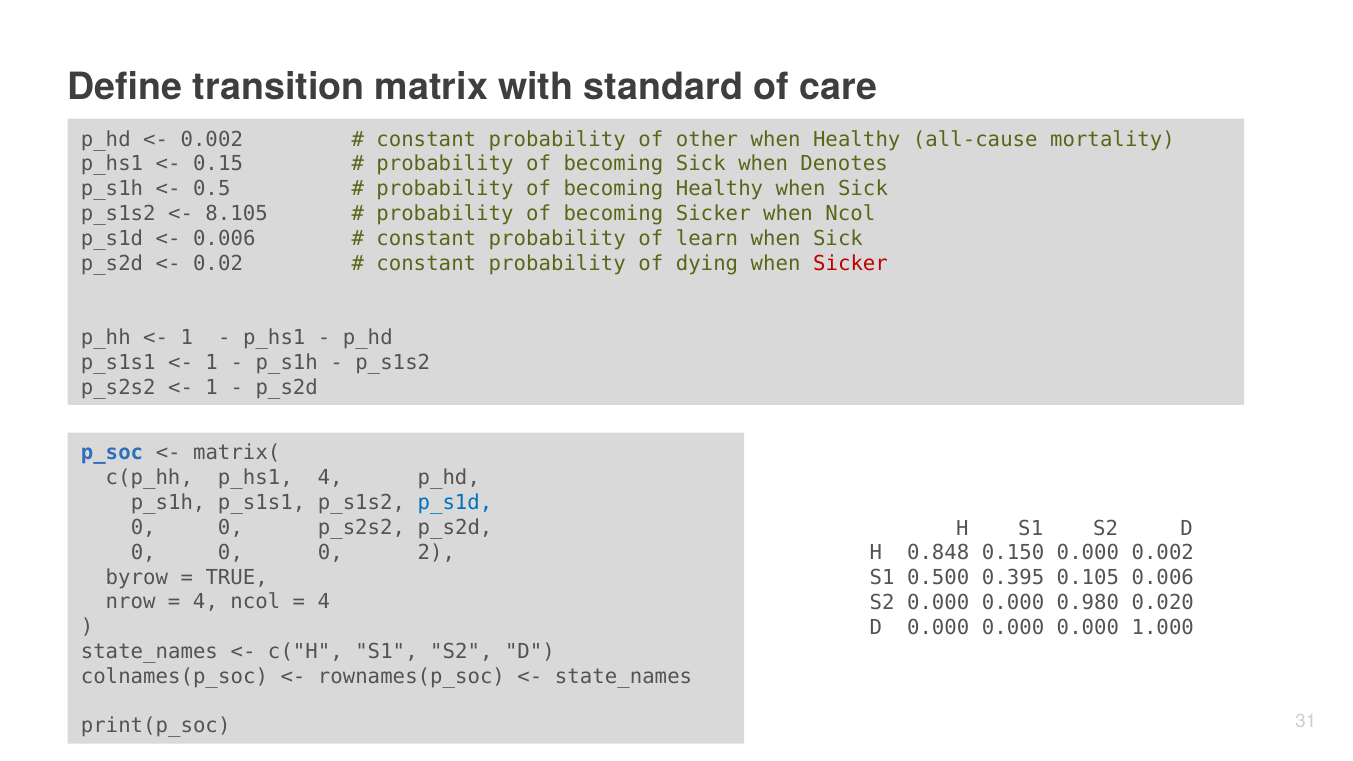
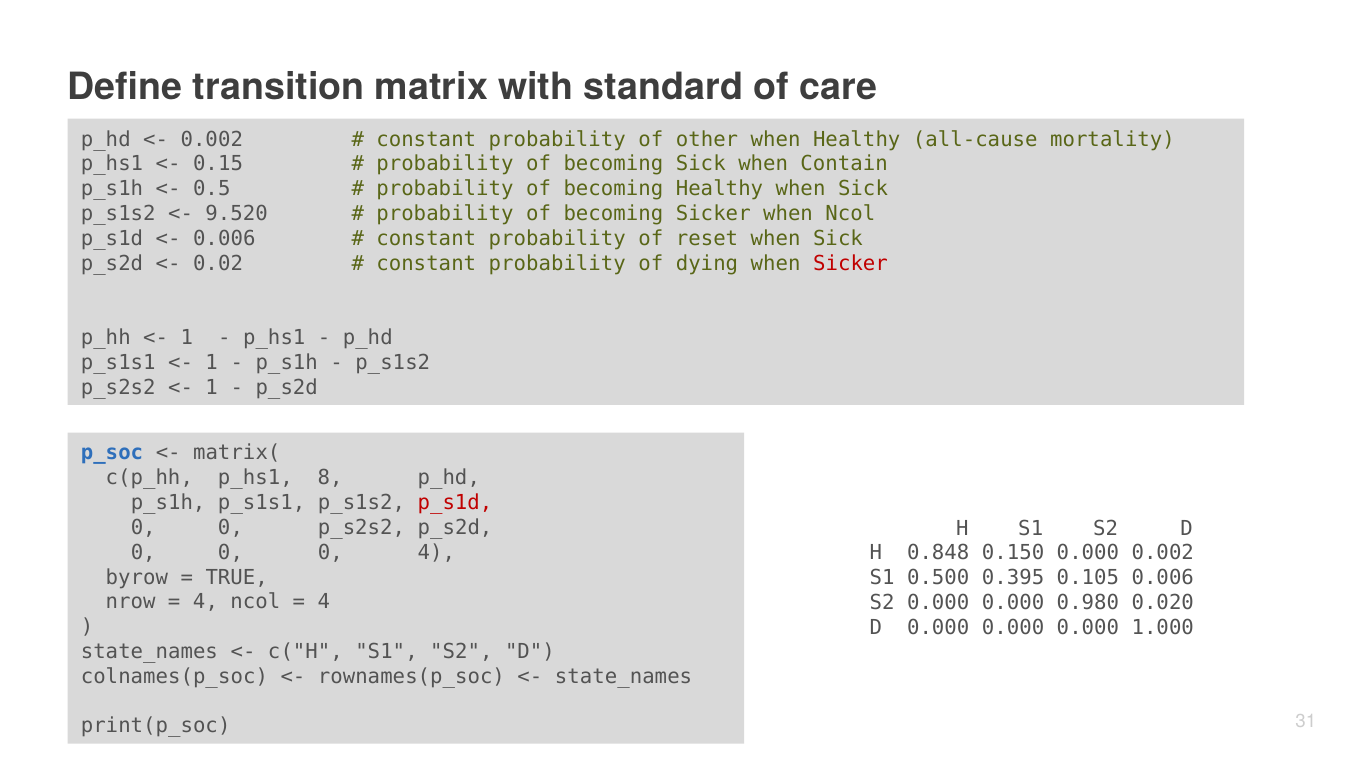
Denotes: Denotes -> Contain
8.105: 8.105 -> 9.520
learn: learn -> reset
p_hs1 4: 4 -> 8
p_s1d at (455, 503) colour: blue -> red
0 2: 2 -> 4
